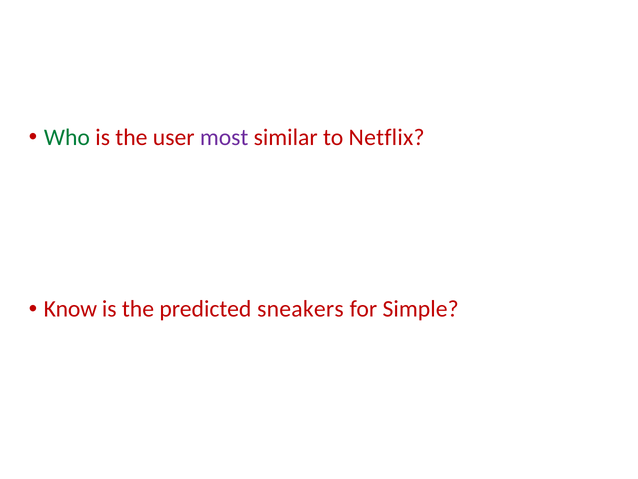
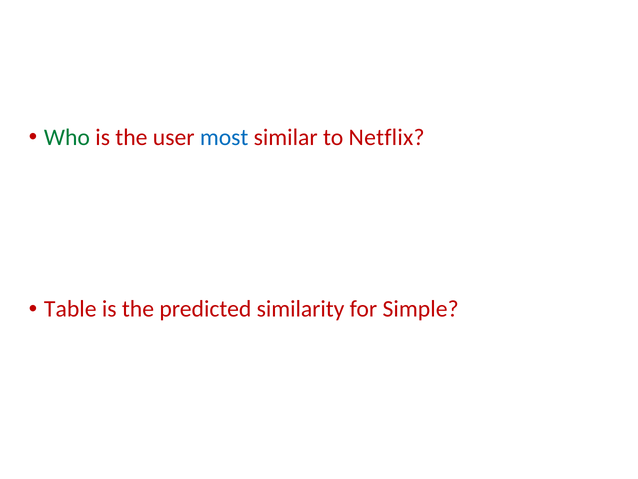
most colour: purple -> blue
Know: Know -> Table
sneakers: sneakers -> similarity
